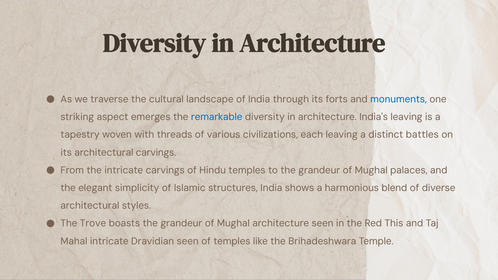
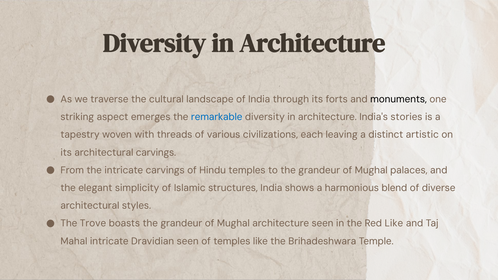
monuments colour: blue -> black
India's leaving: leaving -> stories
battles: battles -> artistic
Red This: This -> Like
